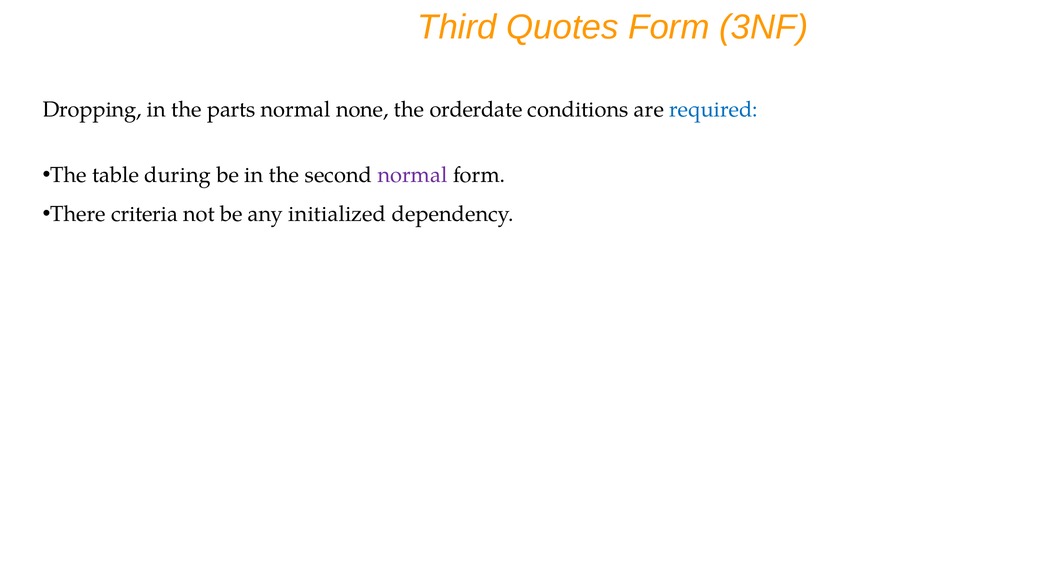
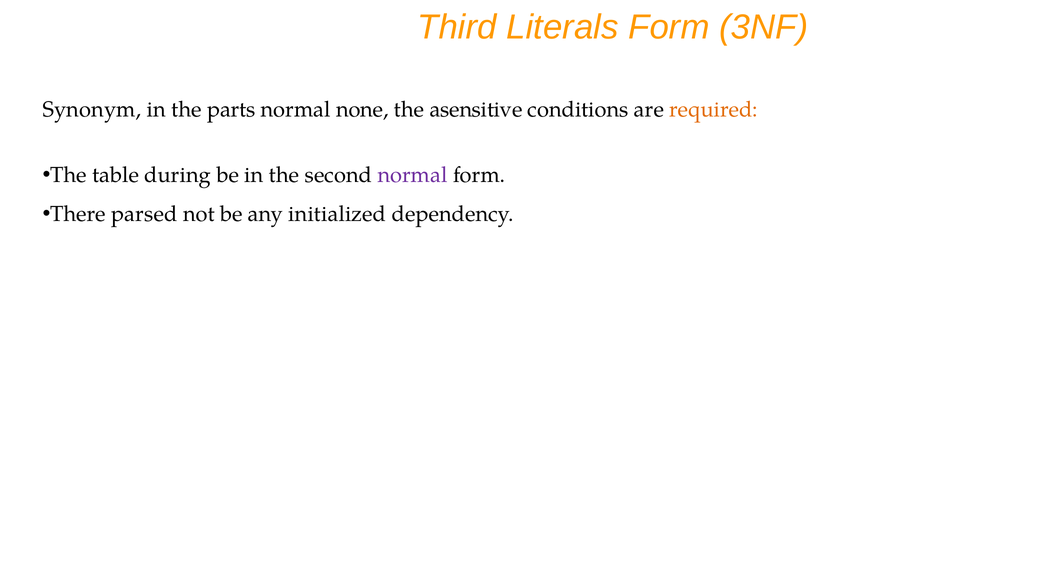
Quotes: Quotes -> Literals
Dropping: Dropping -> Synonym
orderdate: orderdate -> asensitive
required colour: blue -> orange
criteria: criteria -> parsed
